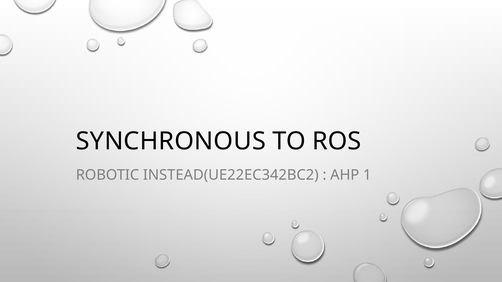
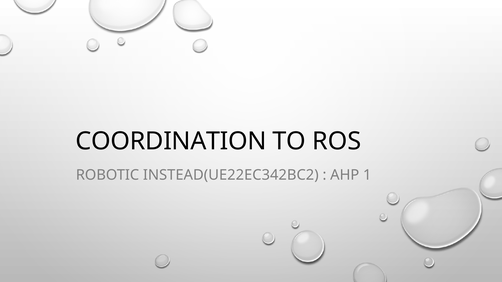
SYNCHRONOUS: SYNCHRONOUS -> COORDINATION
